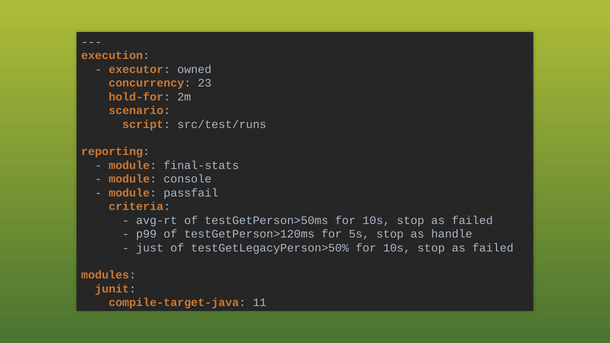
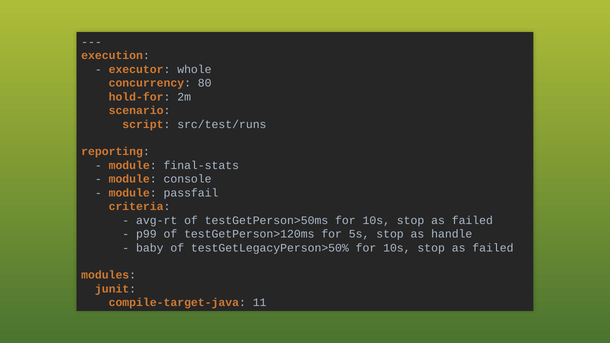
owned: owned -> whole
23: 23 -> 80
just: just -> baby
